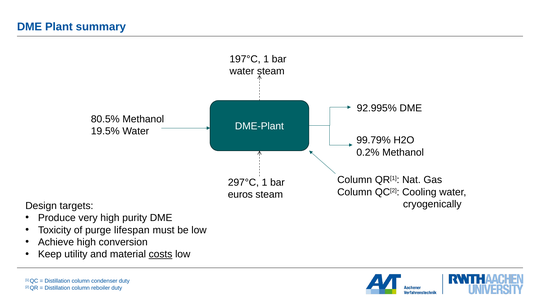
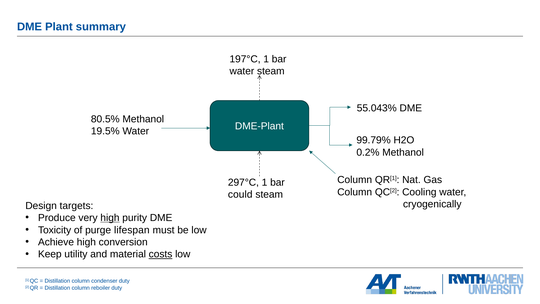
92.995%: 92.995% -> 55.043%
euros: euros -> could
high at (110, 218) underline: none -> present
